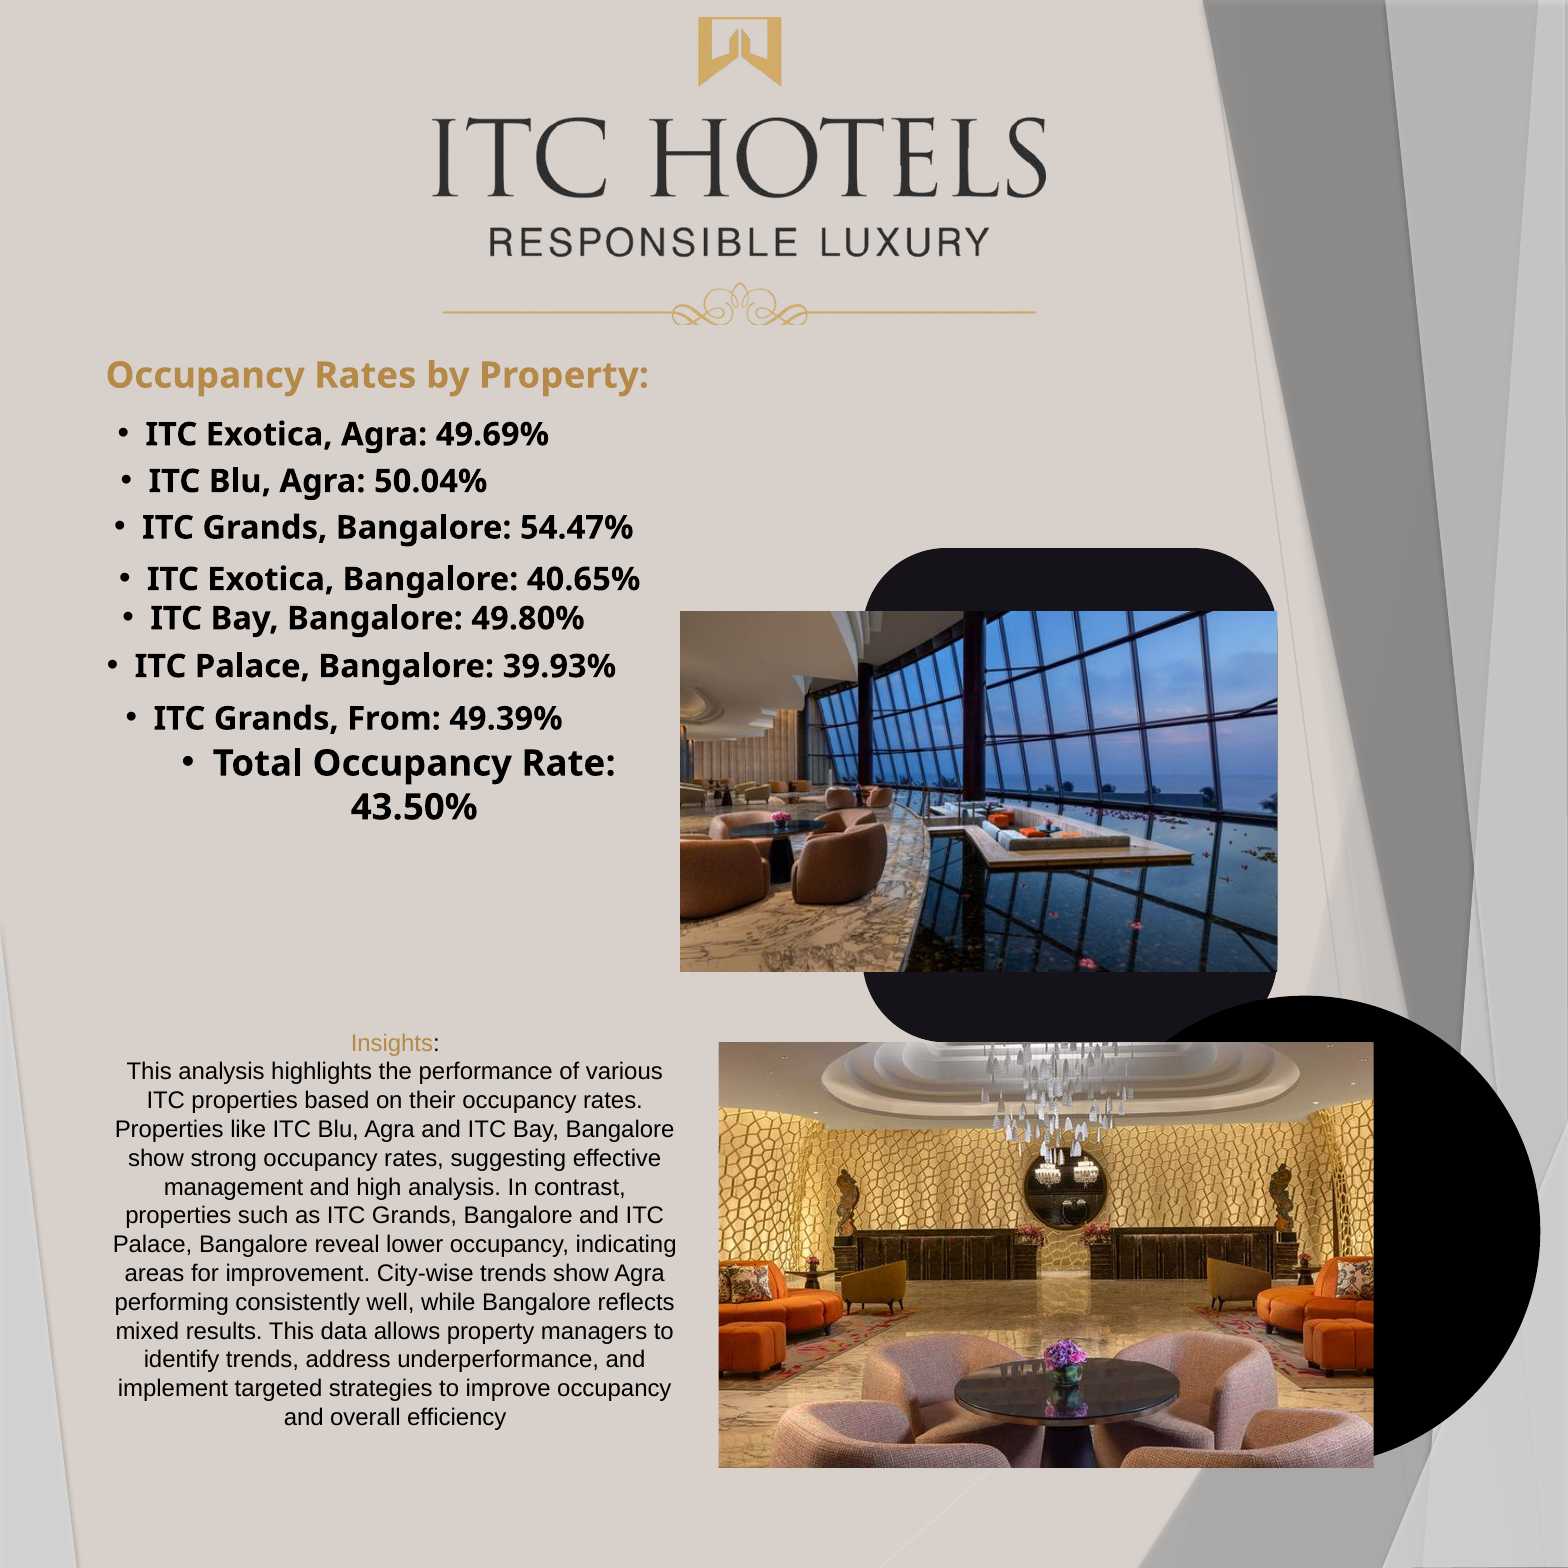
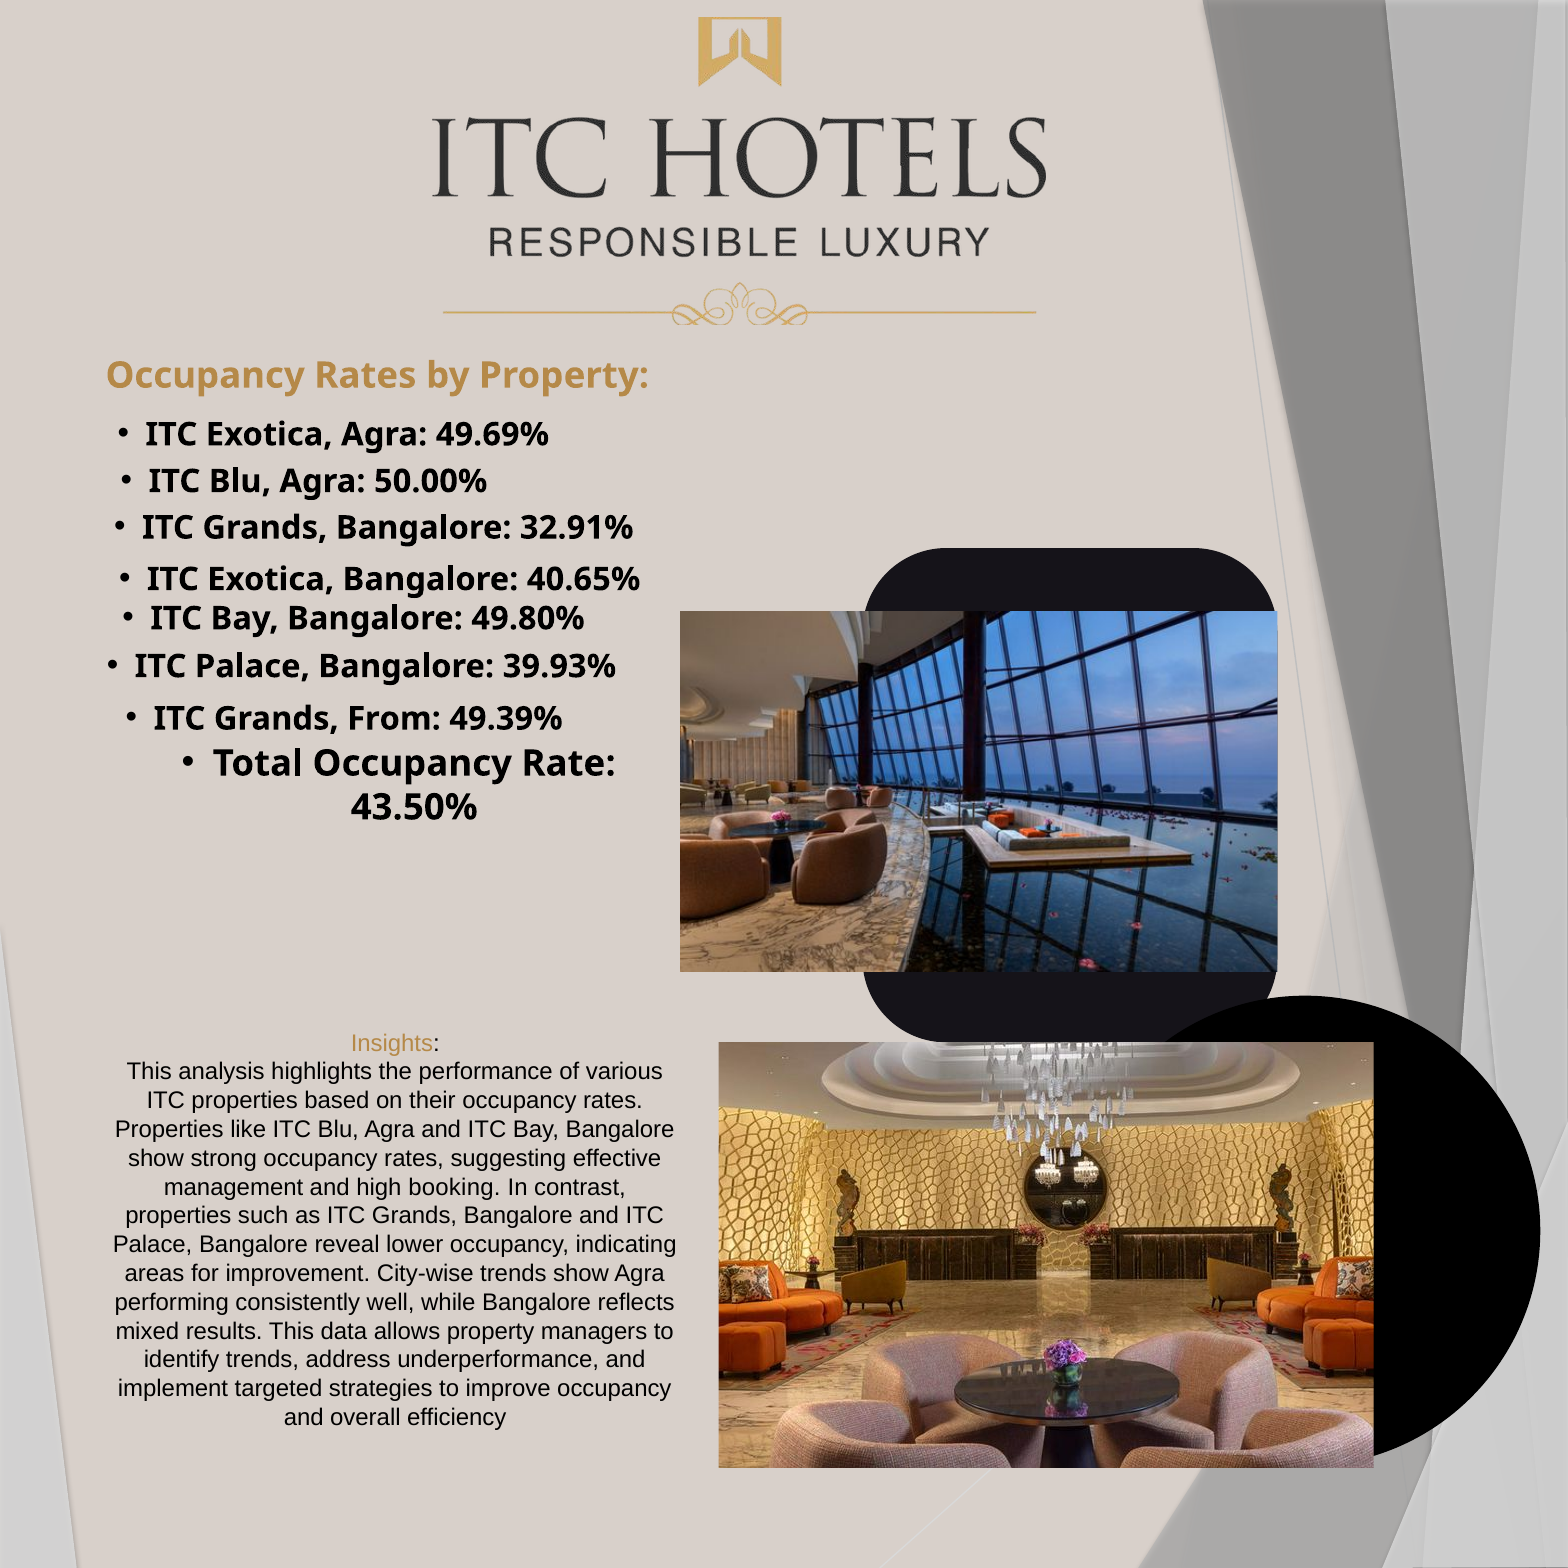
50.04%: 50.04% -> 50.00%
54.47%: 54.47% -> 32.91%
high analysis: analysis -> booking
